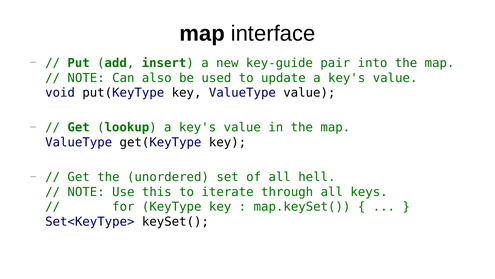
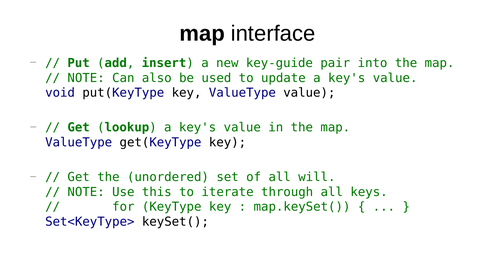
hell: hell -> will
